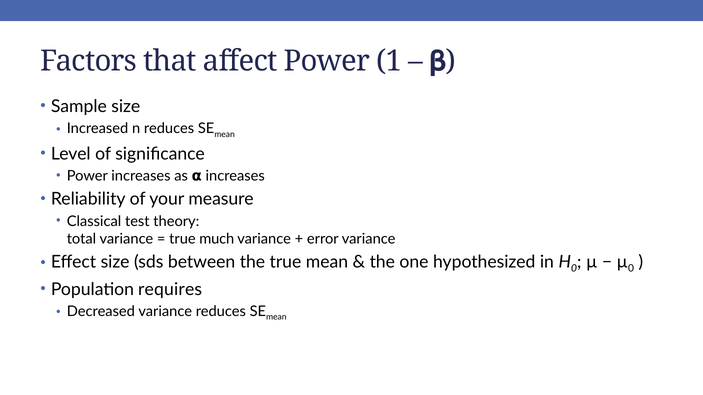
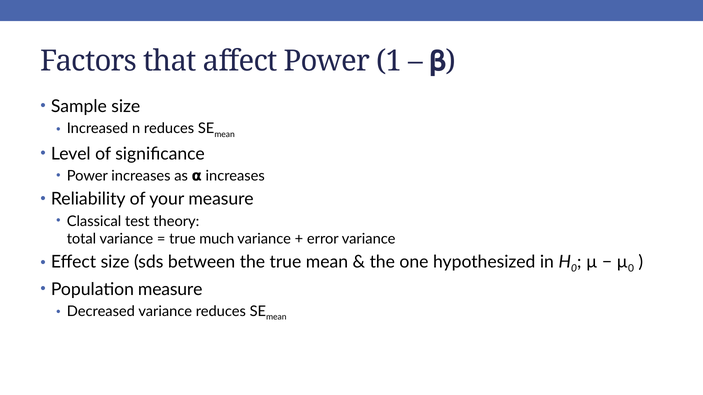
Population requires: requires -> measure
